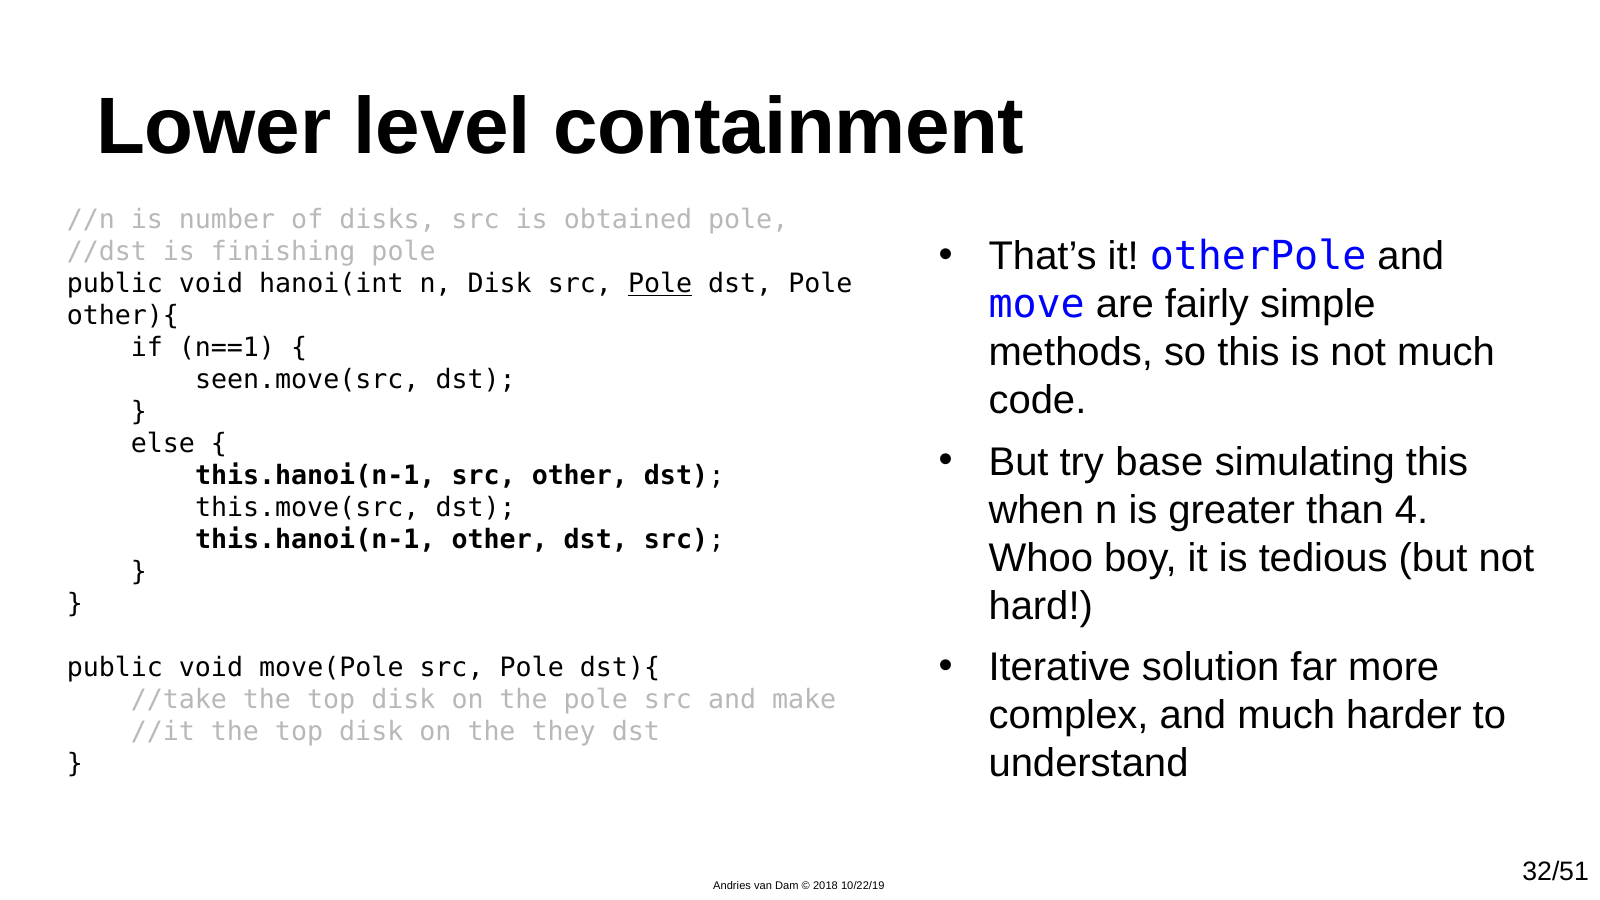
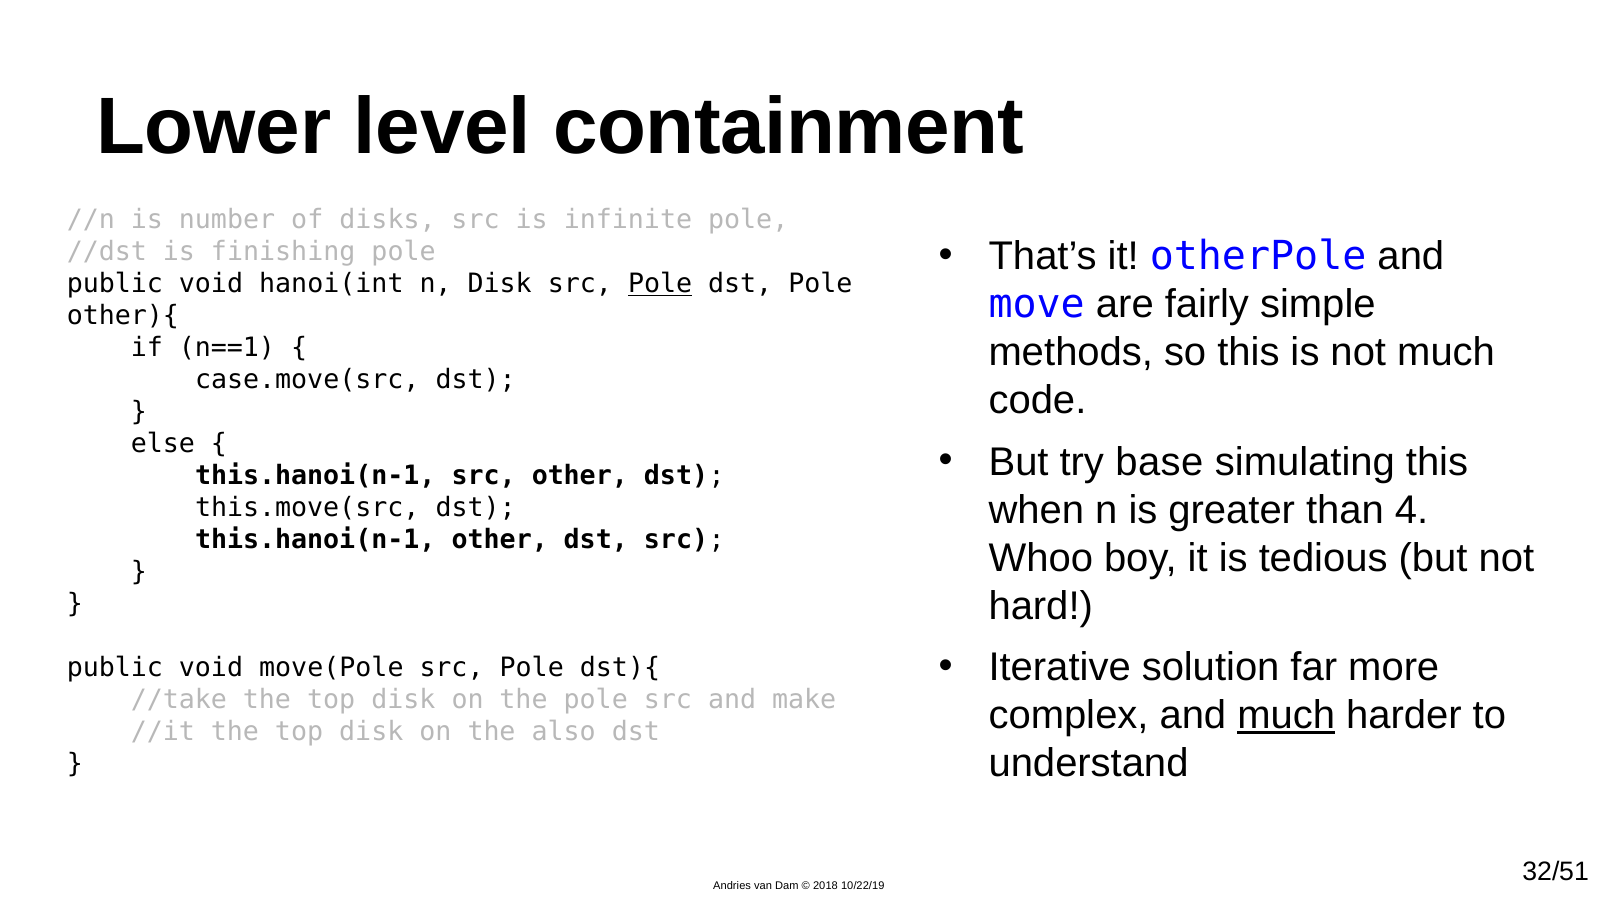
obtained: obtained -> infinite
seen.move(src: seen.move(src -> case.move(src
much at (1286, 715) underline: none -> present
they: they -> also
